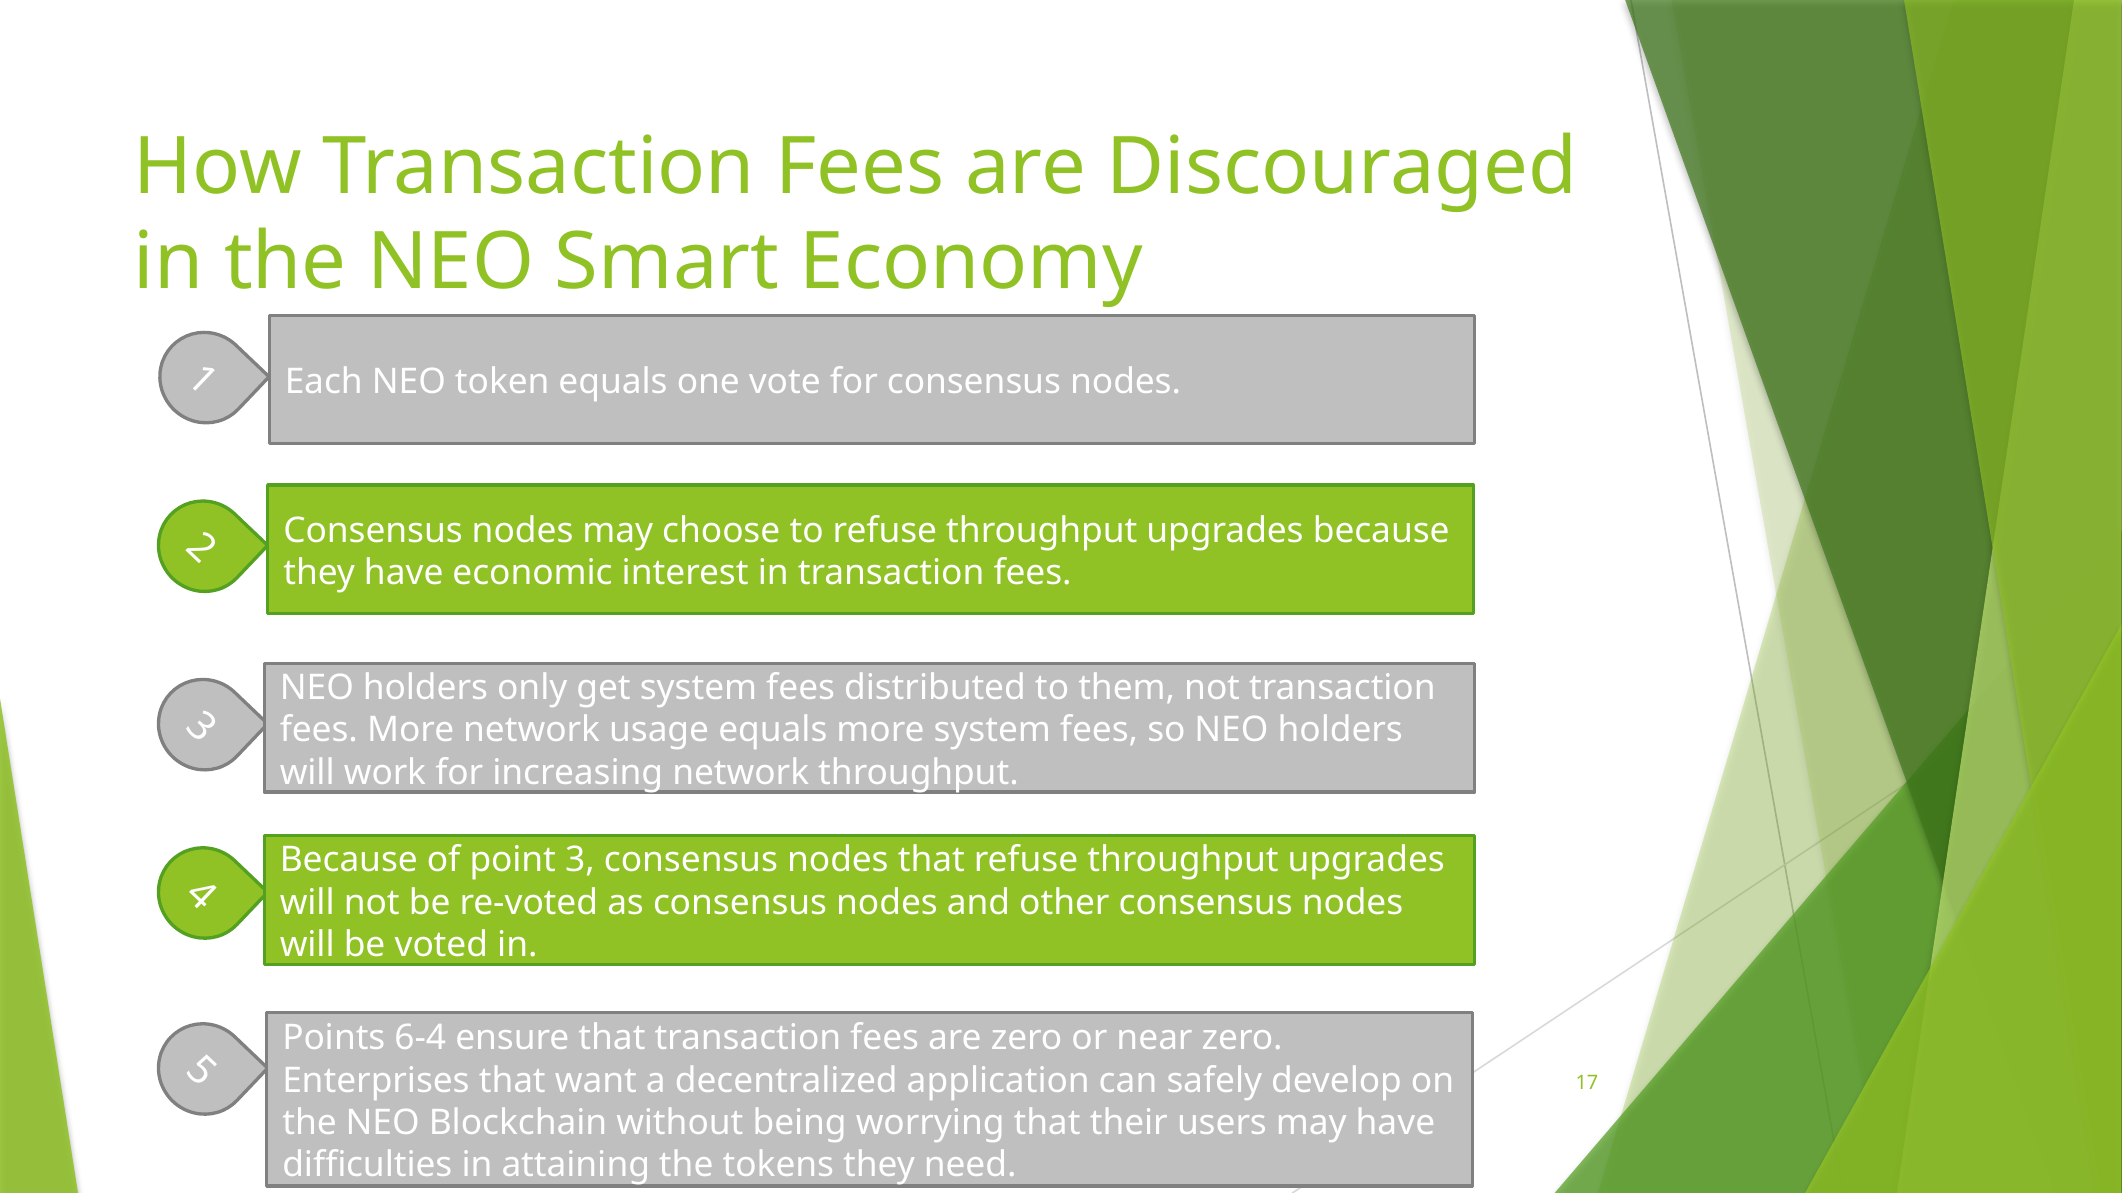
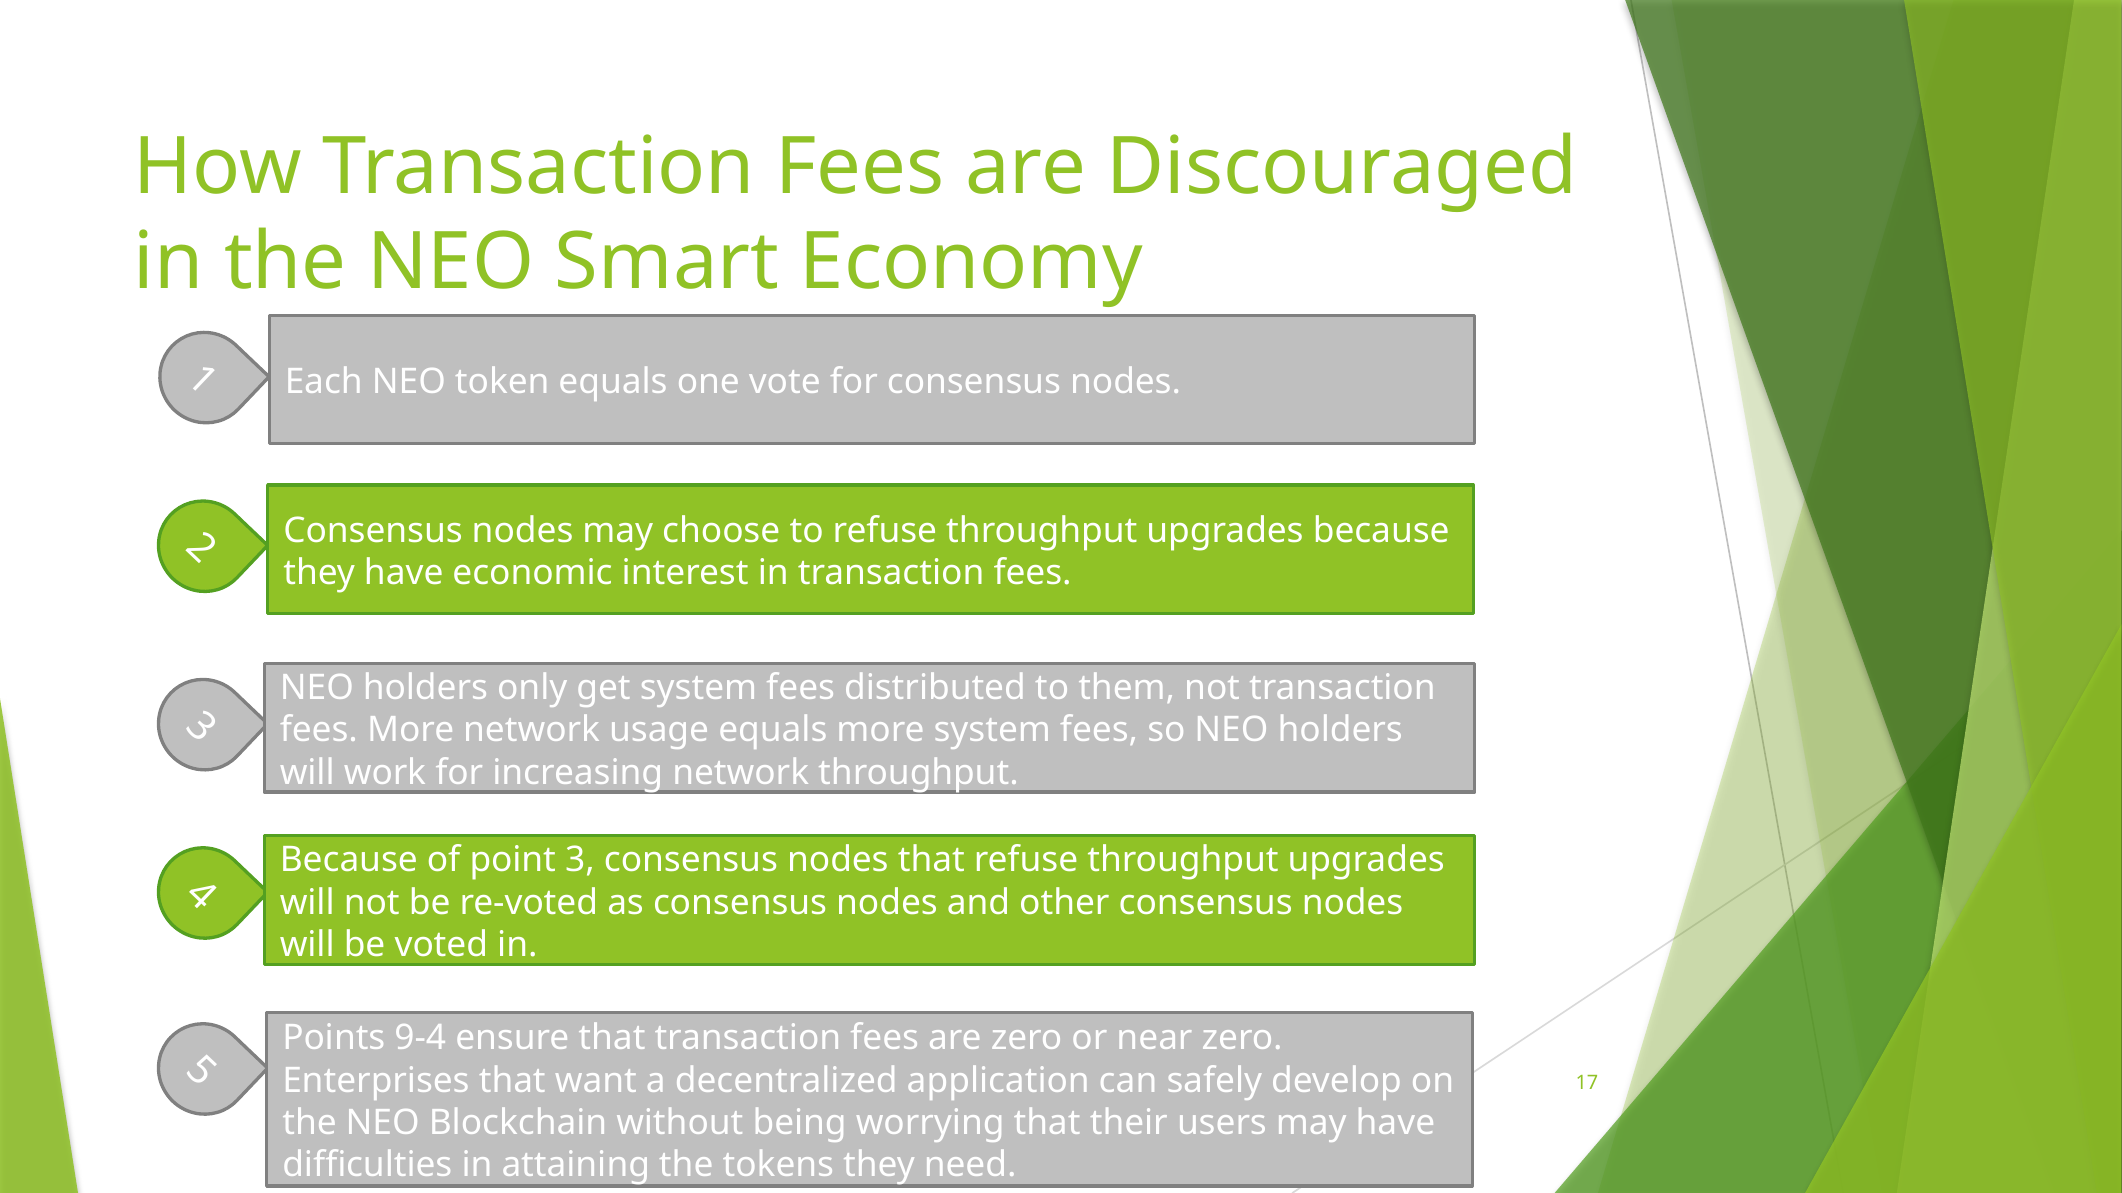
6-4: 6-4 -> 9-4
